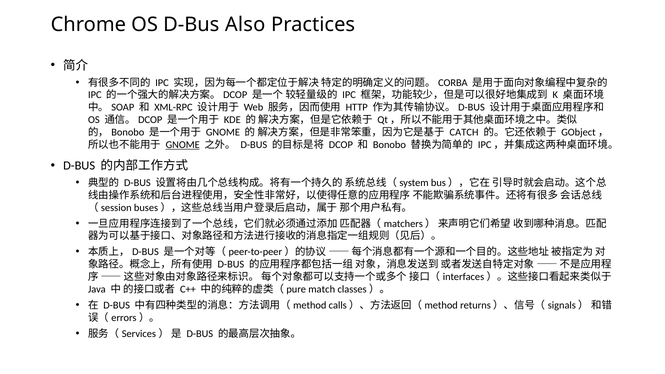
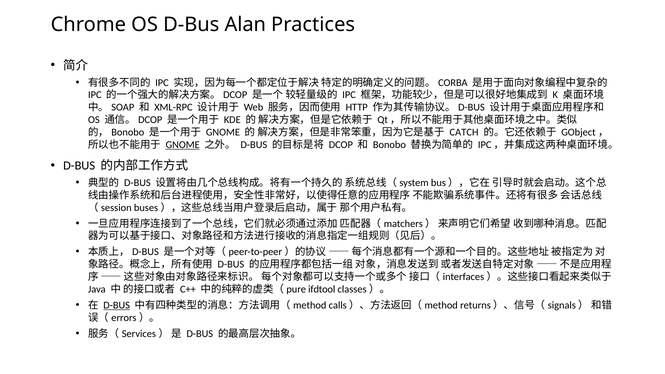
Also: Also -> Alan
match: match -> ifdtool
D-BUS at (117, 305) underline: none -> present
